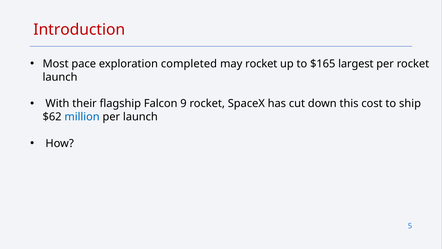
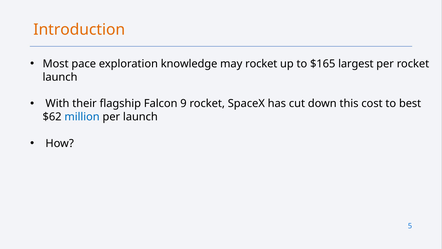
Introduction colour: red -> orange
completed: completed -> knowledge
ship: ship -> best
